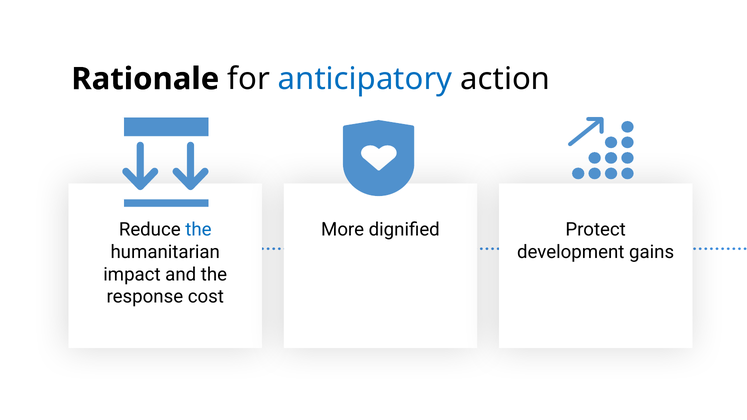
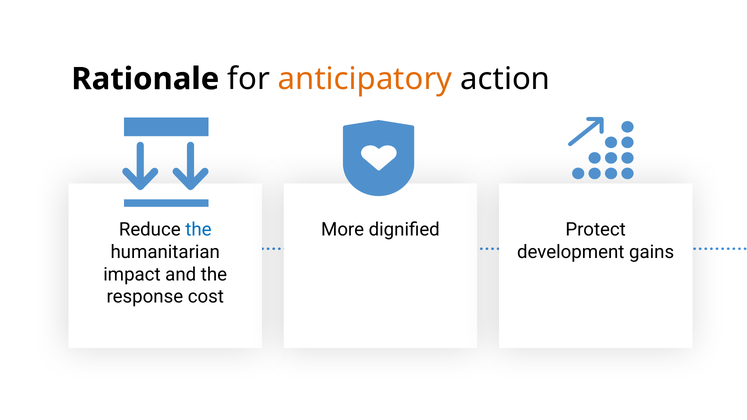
anticipatory colour: blue -> orange
